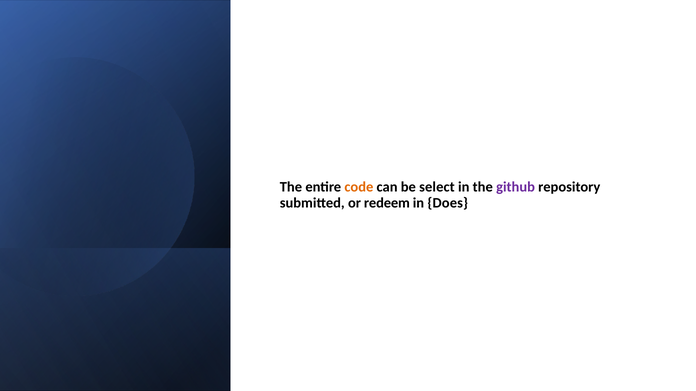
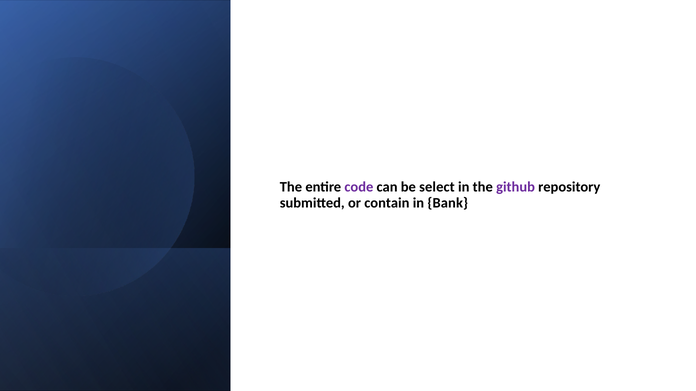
code colour: orange -> purple
redeem: redeem -> contain
Does: Does -> Bank
